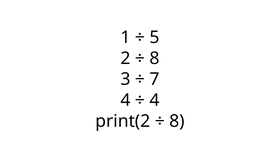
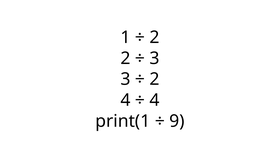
5 at (155, 37): 5 -> 2
8 at (155, 58): 8 -> 3
7 at (155, 79): 7 -> 2
print(2: print(2 -> print(1
8 at (177, 121): 8 -> 9
